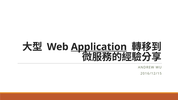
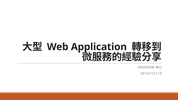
Application underline: present -> none
